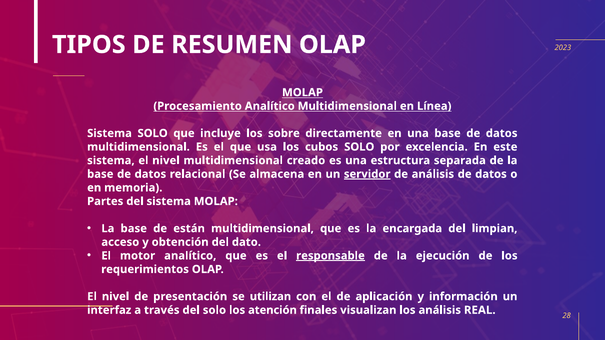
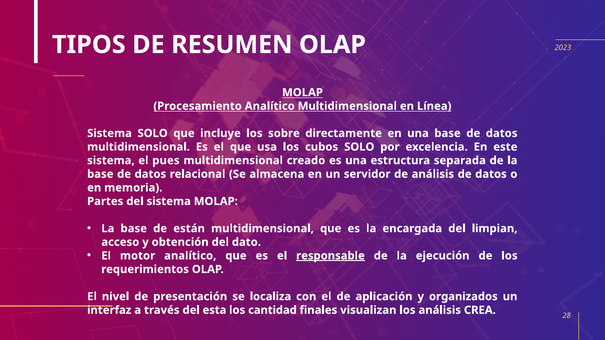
sistema el nivel: nivel -> pues
servidor underline: present -> none
utilizan: utilizan -> localiza
información: información -> organizados
del solo: solo -> esta
atención: atención -> cantidad
REAL: REAL -> CREA
